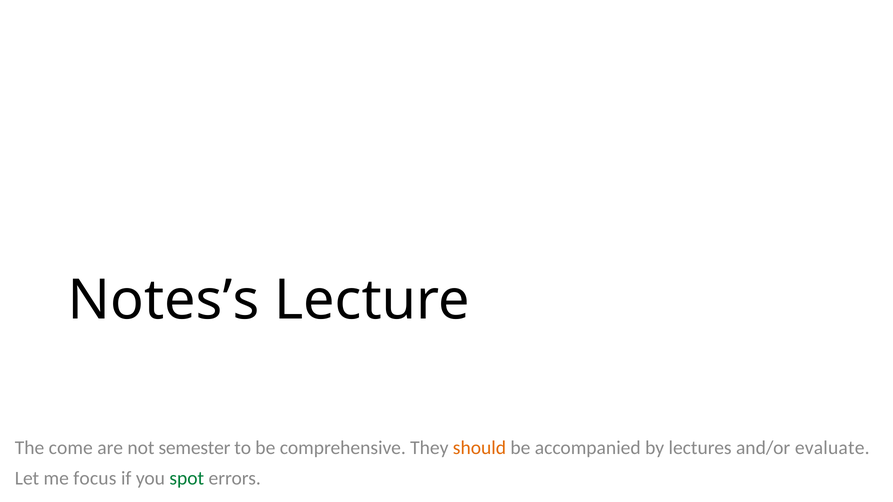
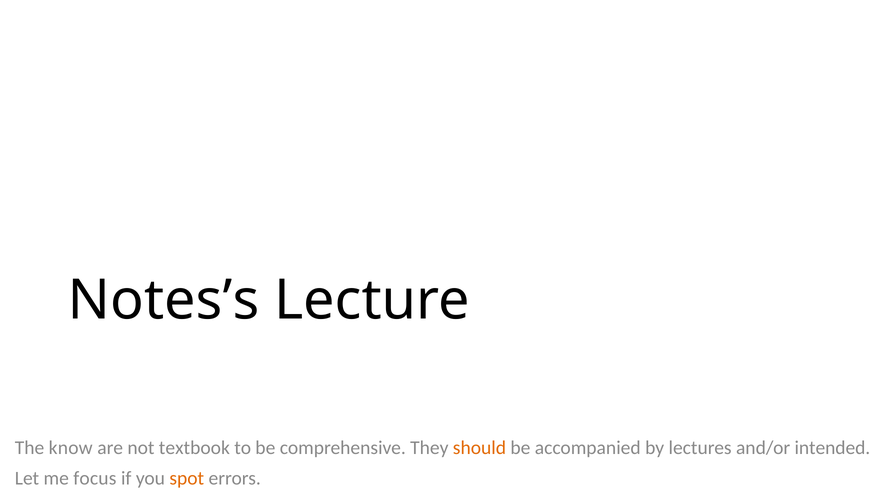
come: come -> know
semester: semester -> textbook
evaluate: evaluate -> intended
spot colour: green -> orange
